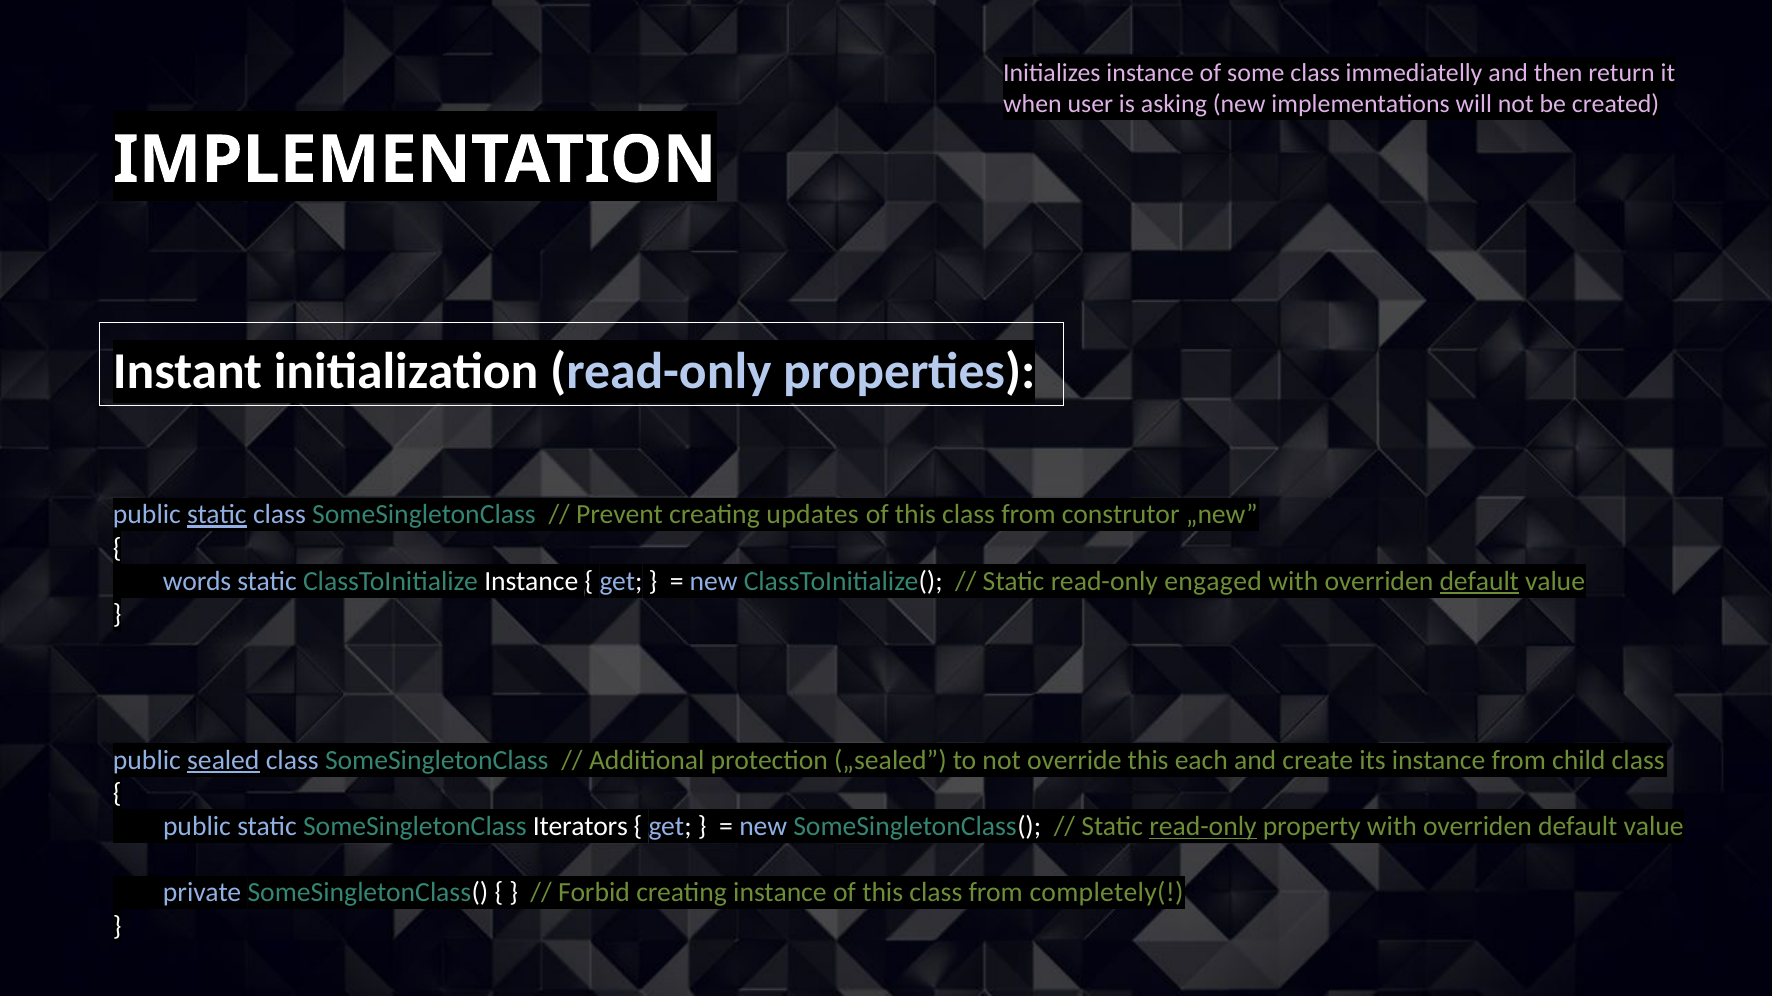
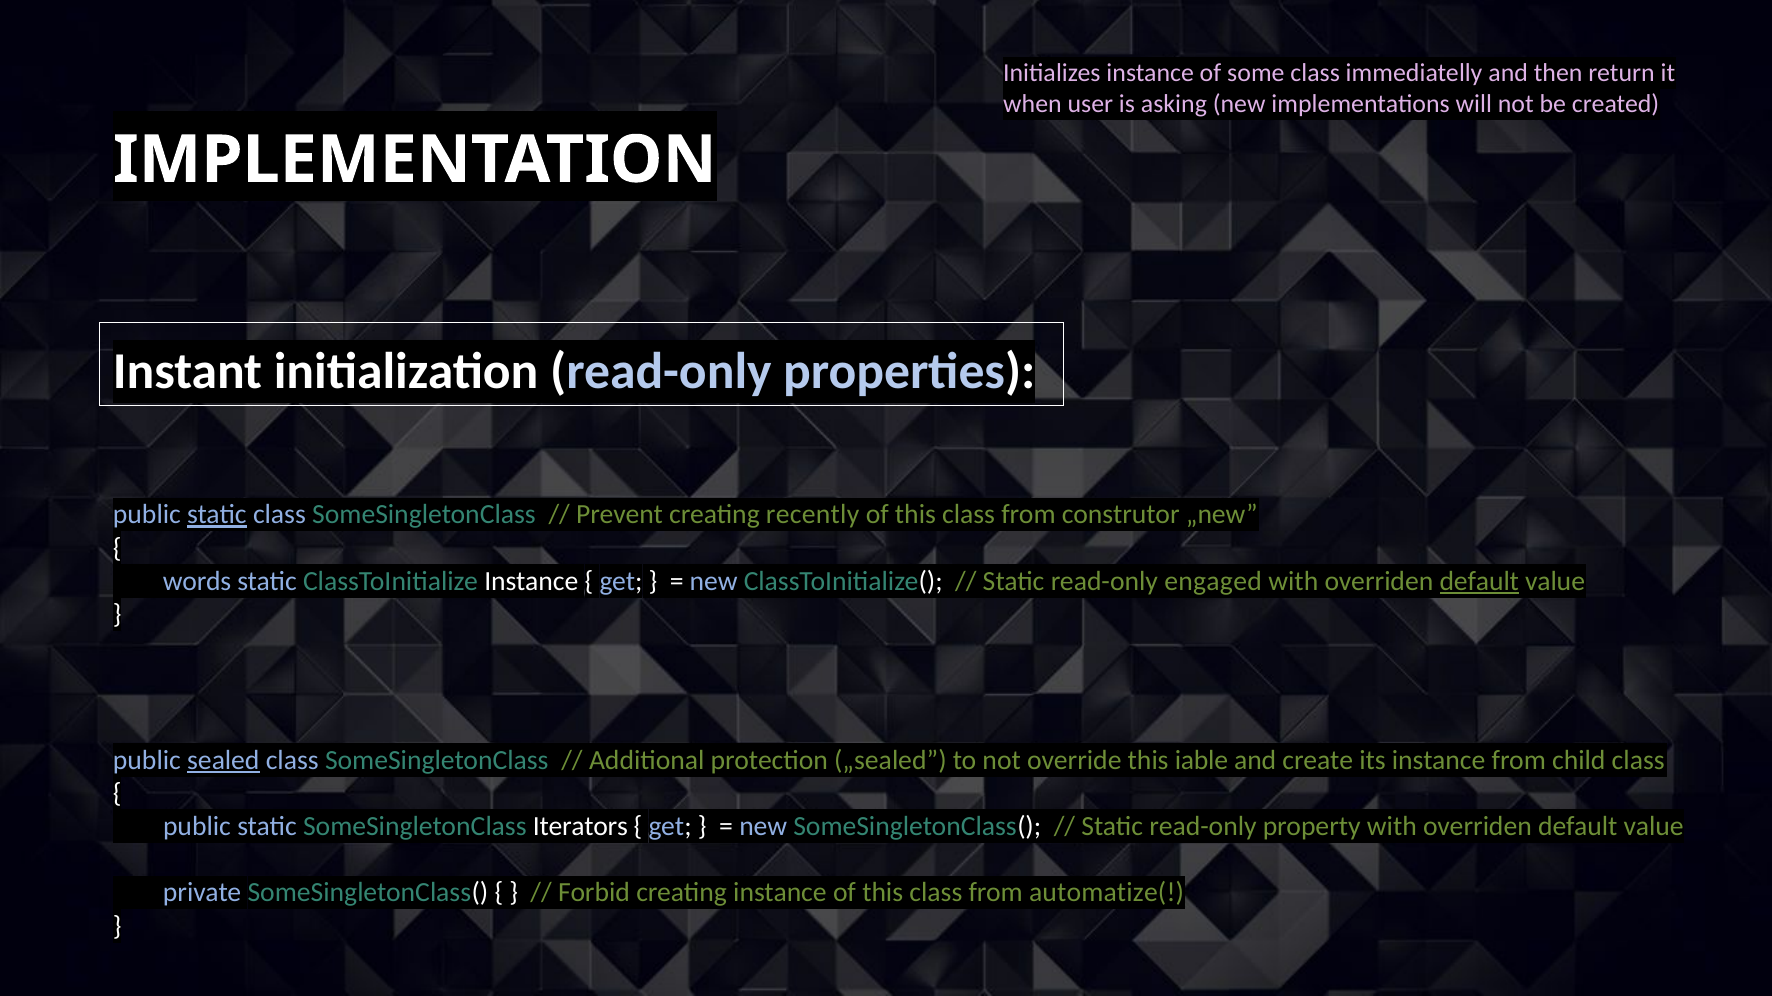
updates: updates -> recently
each: each -> iable
read-only at (1203, 827) underline: present -> none
completely(: completely( -> automatize(
